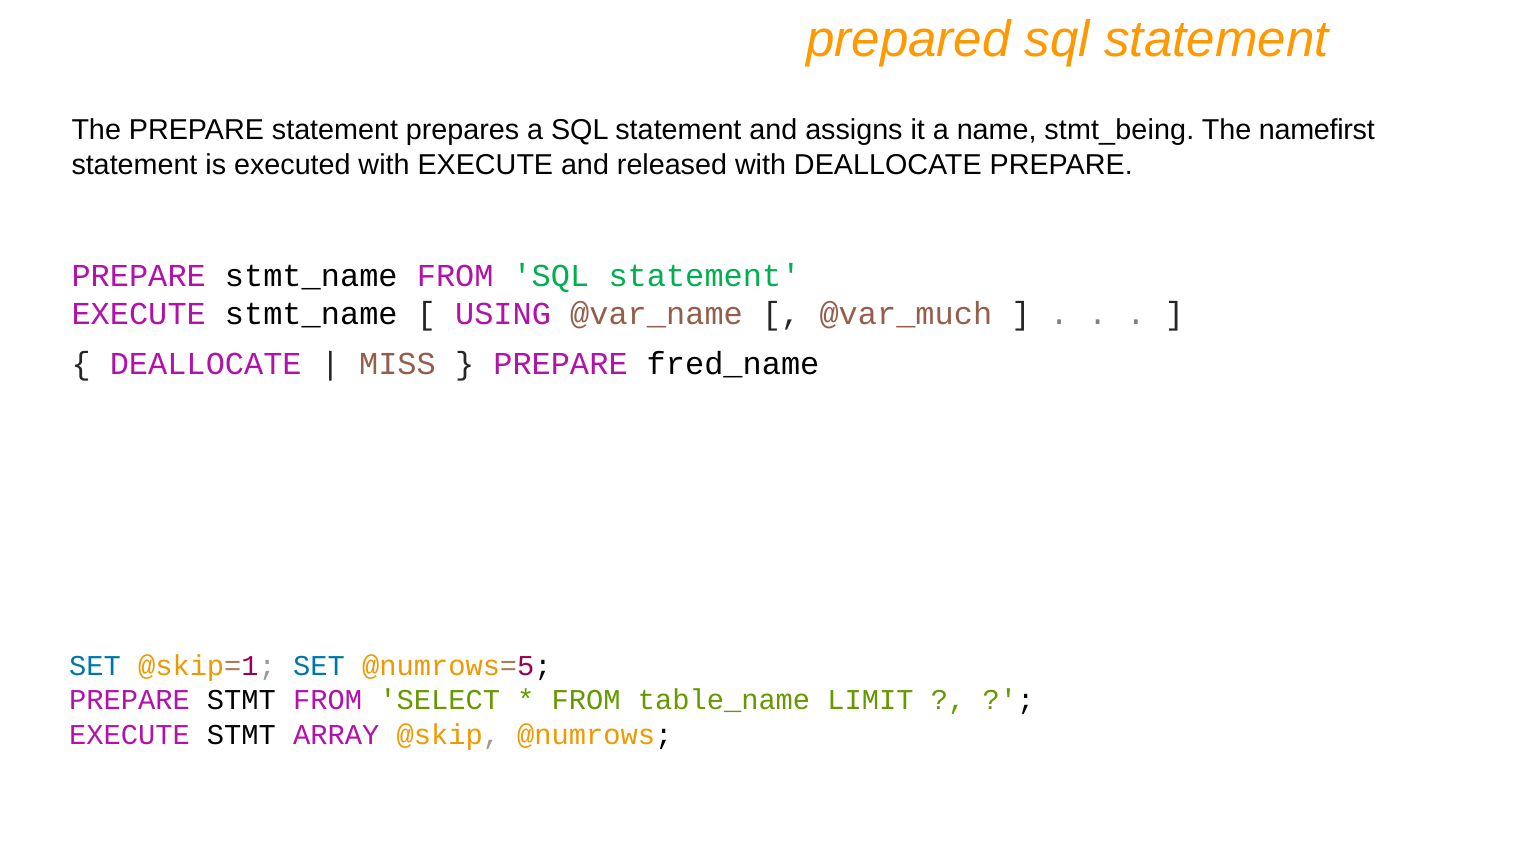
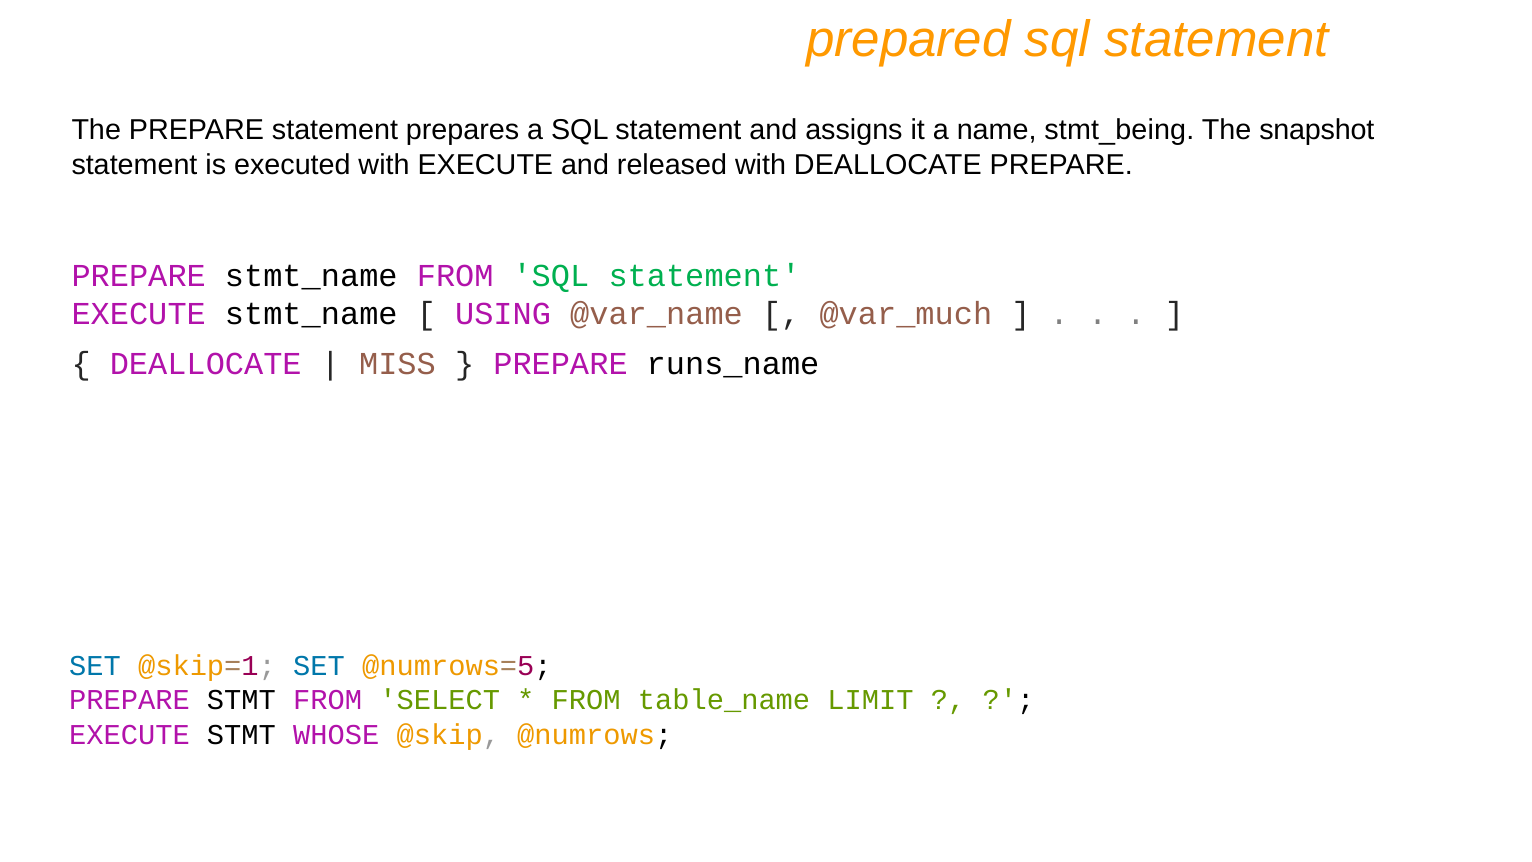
namefirst: namefirst -> snapshot
fred_name: fred_name -> runs_name
ARRAY: ARRAY -> WHOSE
